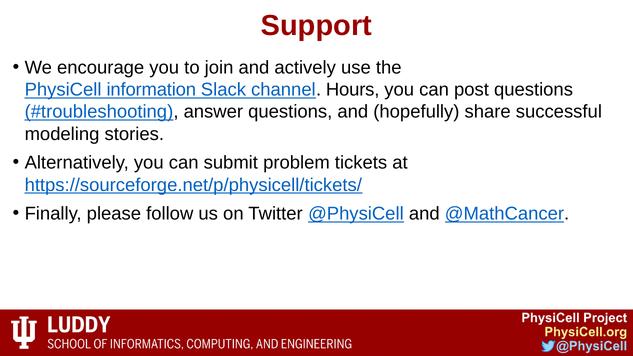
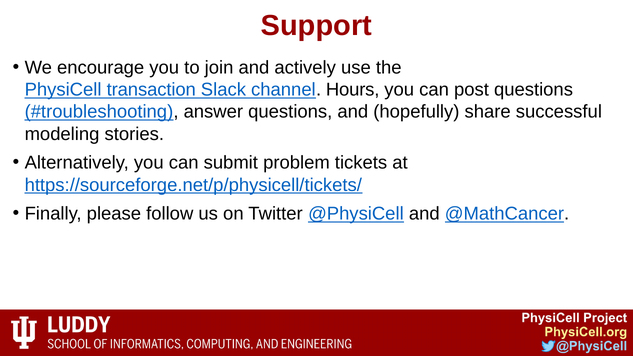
information: information -> transaction
